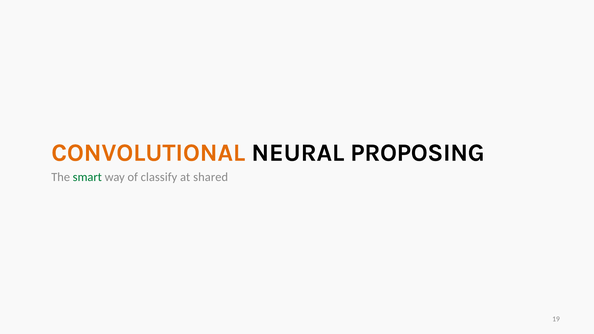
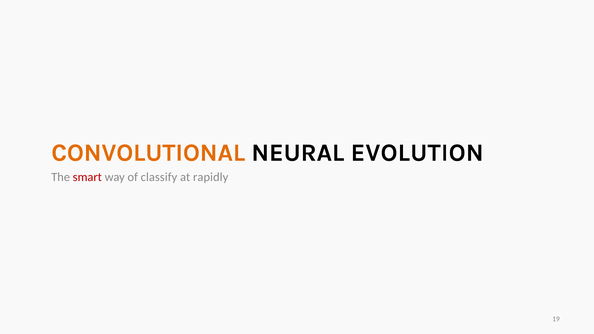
PROPOSING: PROPOSING -> EVOLUTION
smart colour: green -> red
shared: shared -> rapidly
